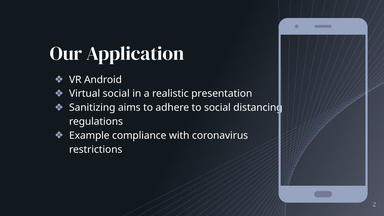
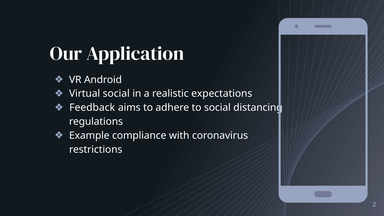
presentation: presentation -> expectations
Sanitizing: Sanitizing -> Feedback
